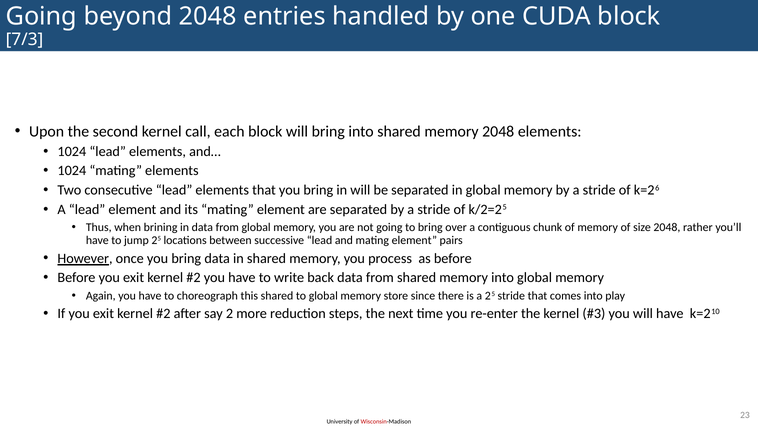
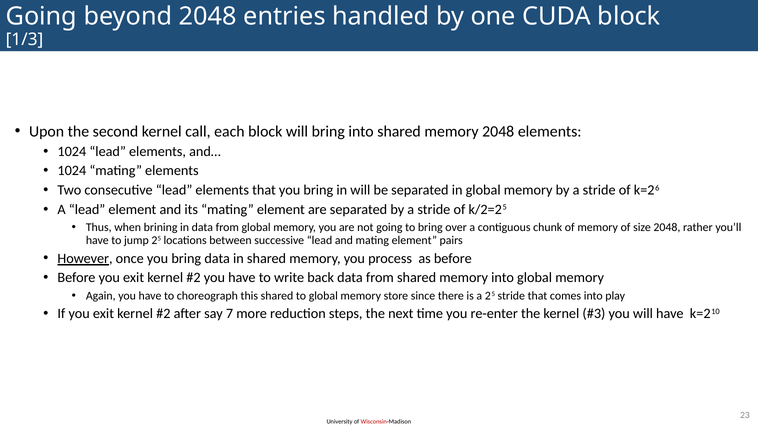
7/3: 7/3 -> 1/3
2: 2 -> 7
